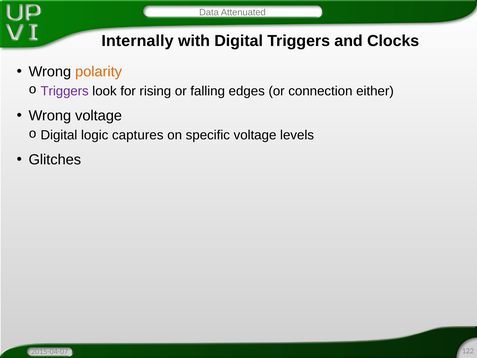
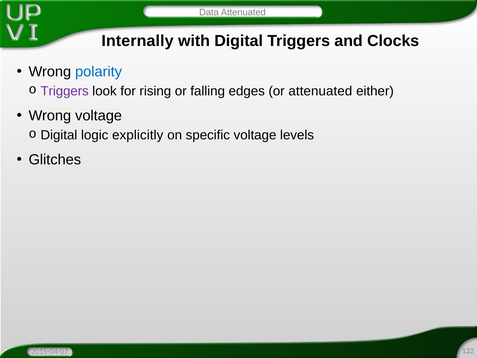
polarity colour: orange -> blue
or connection: connection -> attenuated
captures: captures -> explicitly
